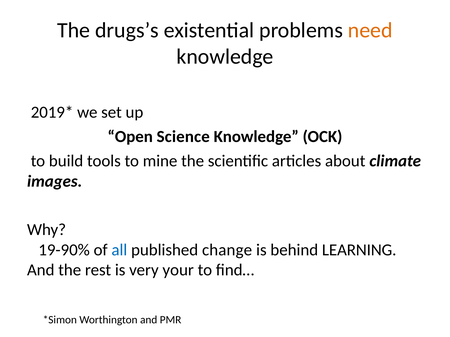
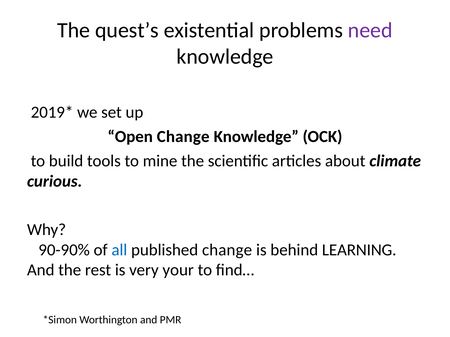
drugs’s: drugs’s -> quest’s
need colour: orange -> purple
Open Science: Science -> Change
images: images -> curious
19-90%: 19-90% -> 90-90%
